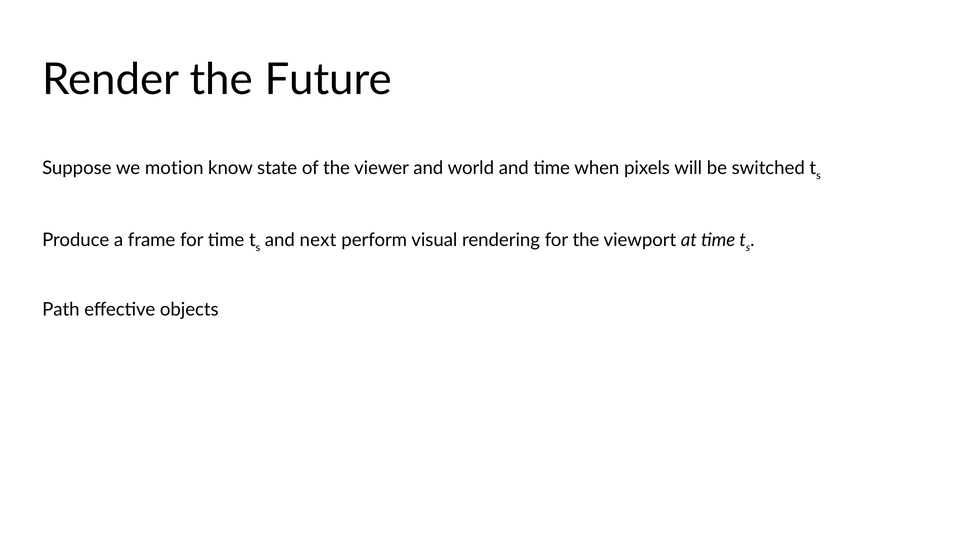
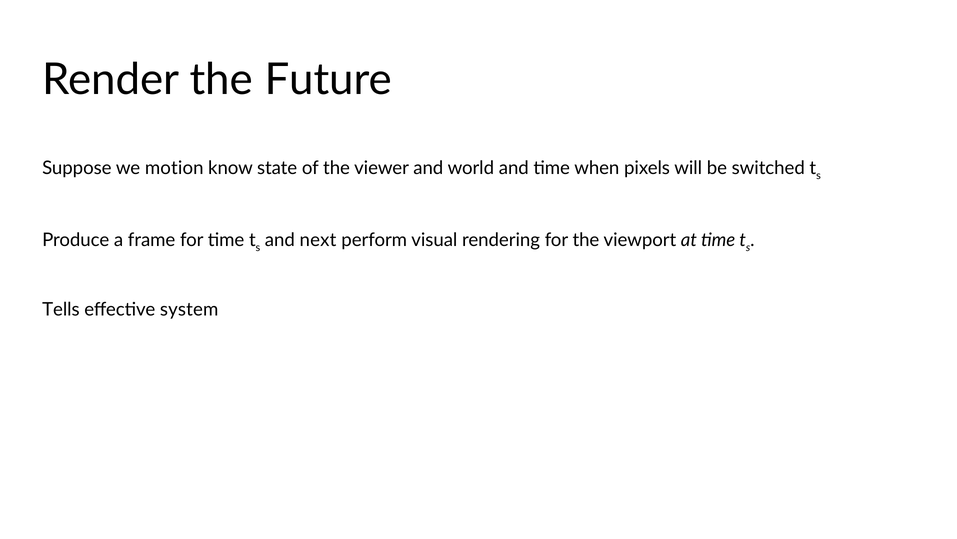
Path: Path -> Tells
objects: objects -> system
